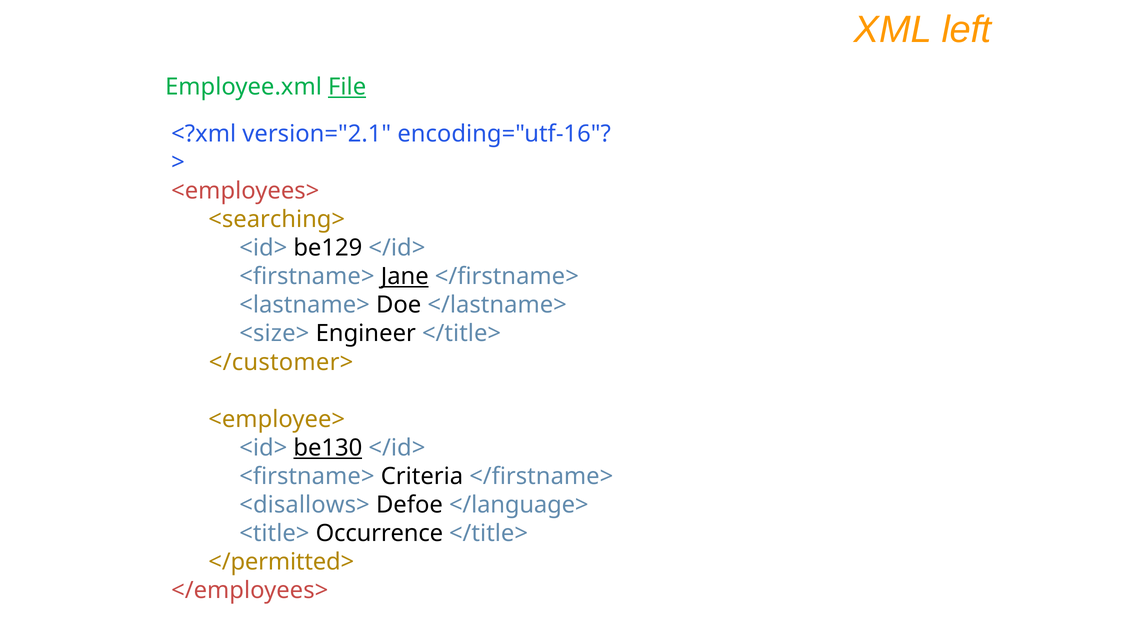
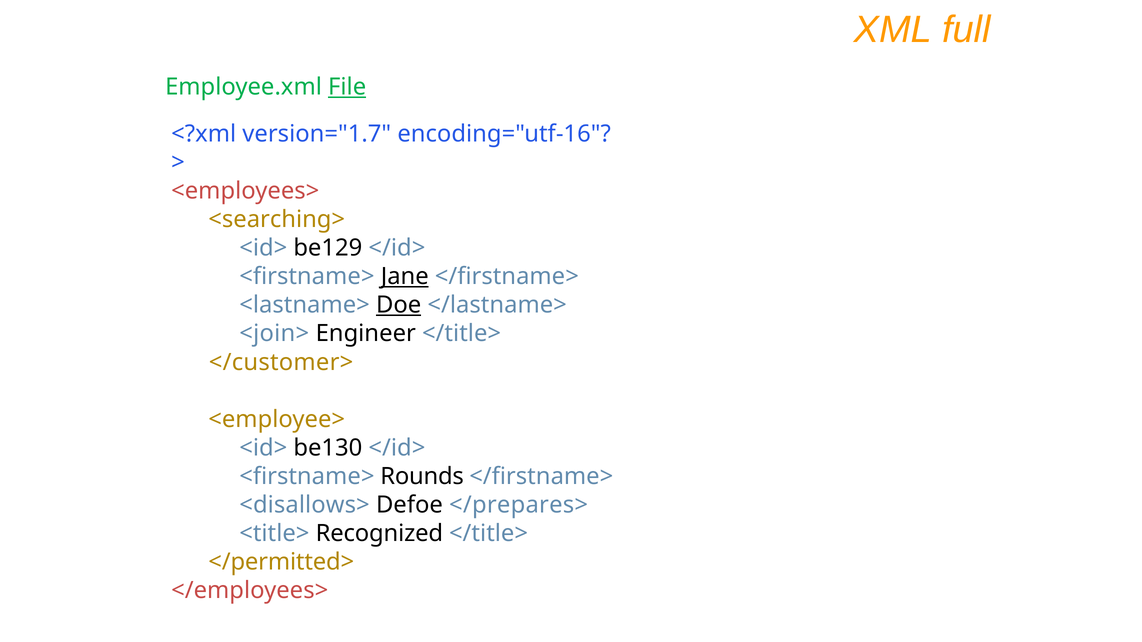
left: left -> full
version="2.1: version="2.1 -> version="1.7
Doe underline: none -> present
<size>: <size> -> <join>
be130 underline: present -> none
Criteria: Criteria -> Rounds
</language>: </language> -> </prepares>
Occurrence: Occurrence -> Recognized
